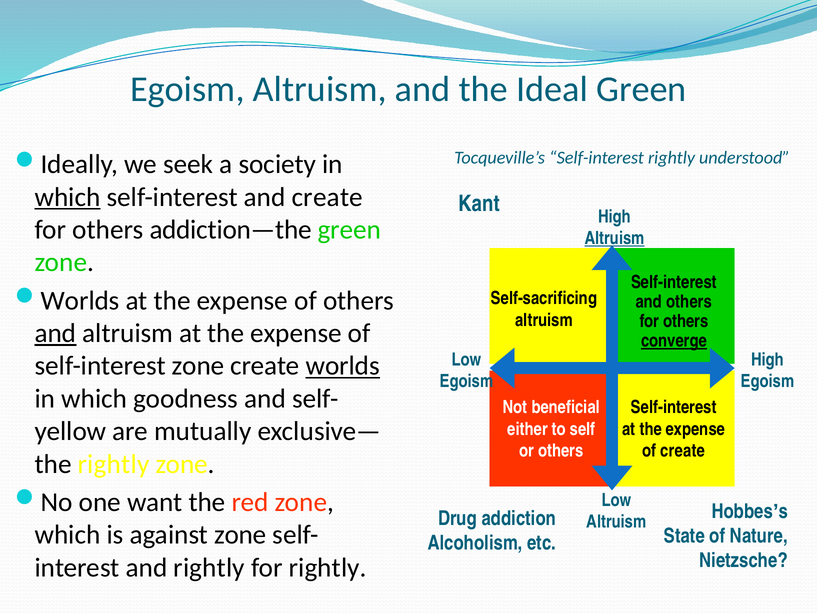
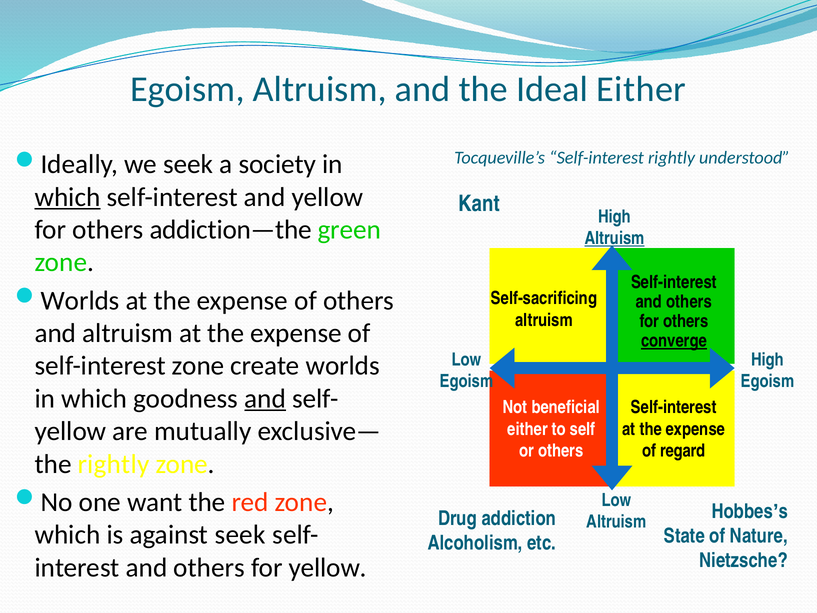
Ideal Green: Green -> Either
and create: create -> yellow
and at (55, 333) underline: present -> none
worlds at (343, 366) underline: present -> none
and at (265, 398) underline: none -> present
of create: create -> regard
against zone: zone -> seek
rightly at (209, 567): rightly -> others
for rightly: rightly -> yellow
